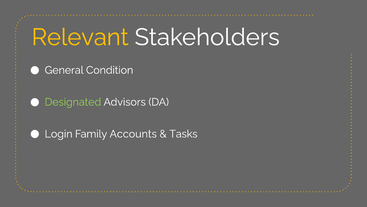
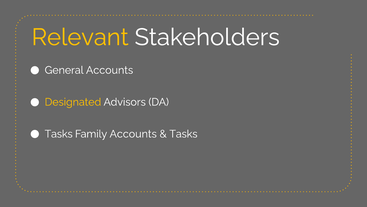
General Condition: Condition -> Accounts
Designated colour: light green -> yellow
Login at (59, 134): Login -> Tasks
